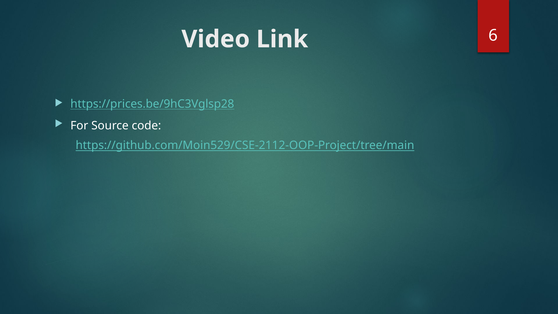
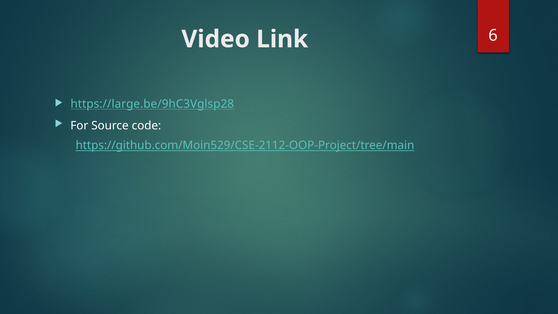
https://prices.be/9hC3Vglsp28: https://prices.be/9hC3Vglsp28 -> https://large.be/9hC3Vglsp28
